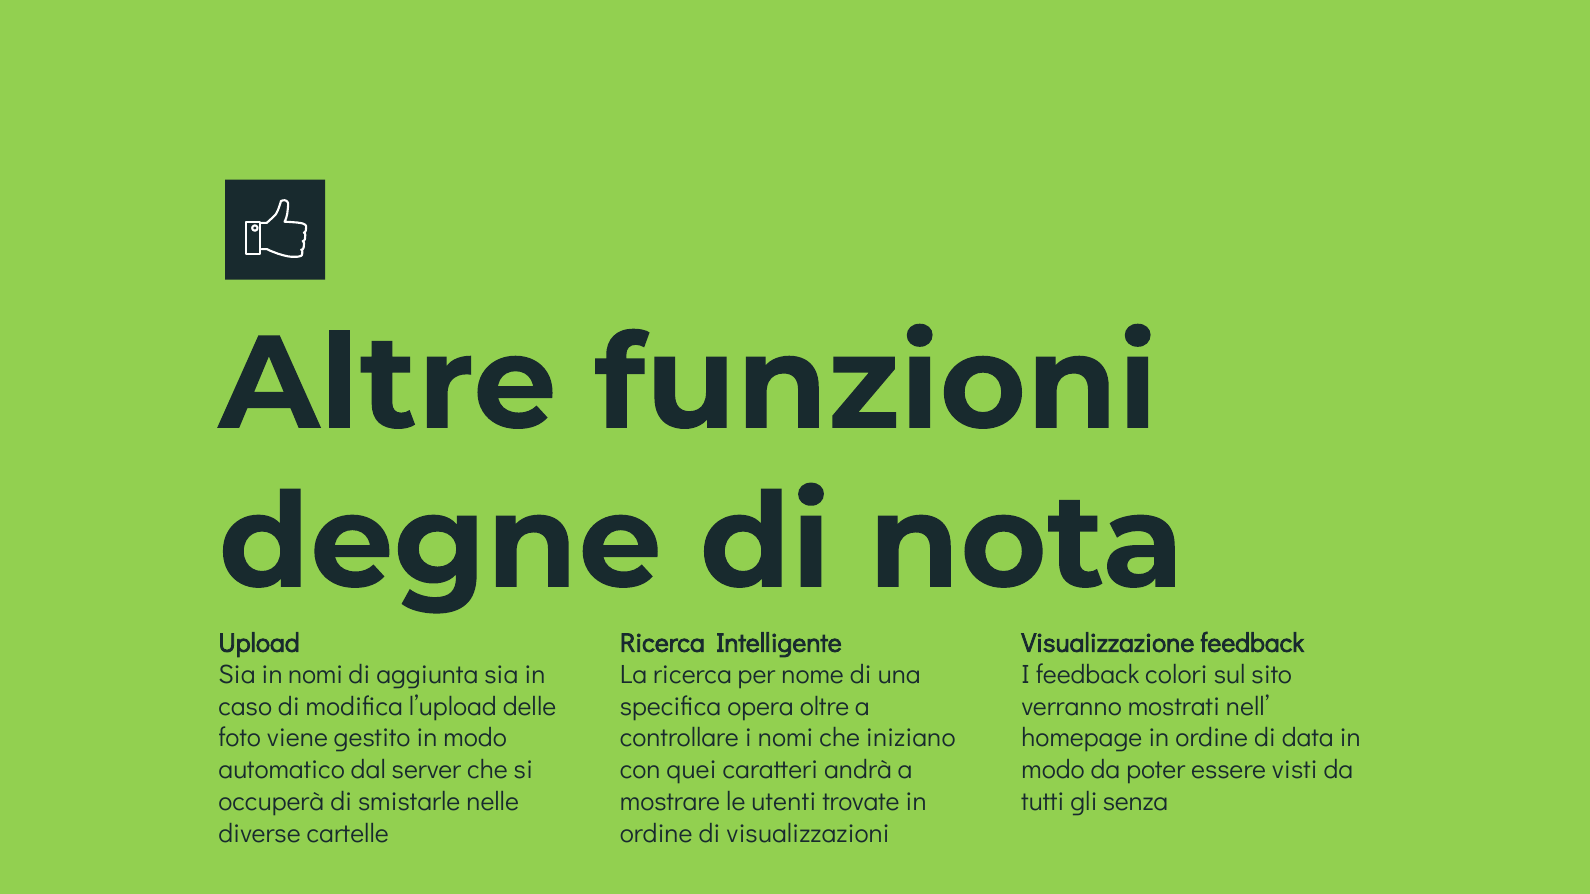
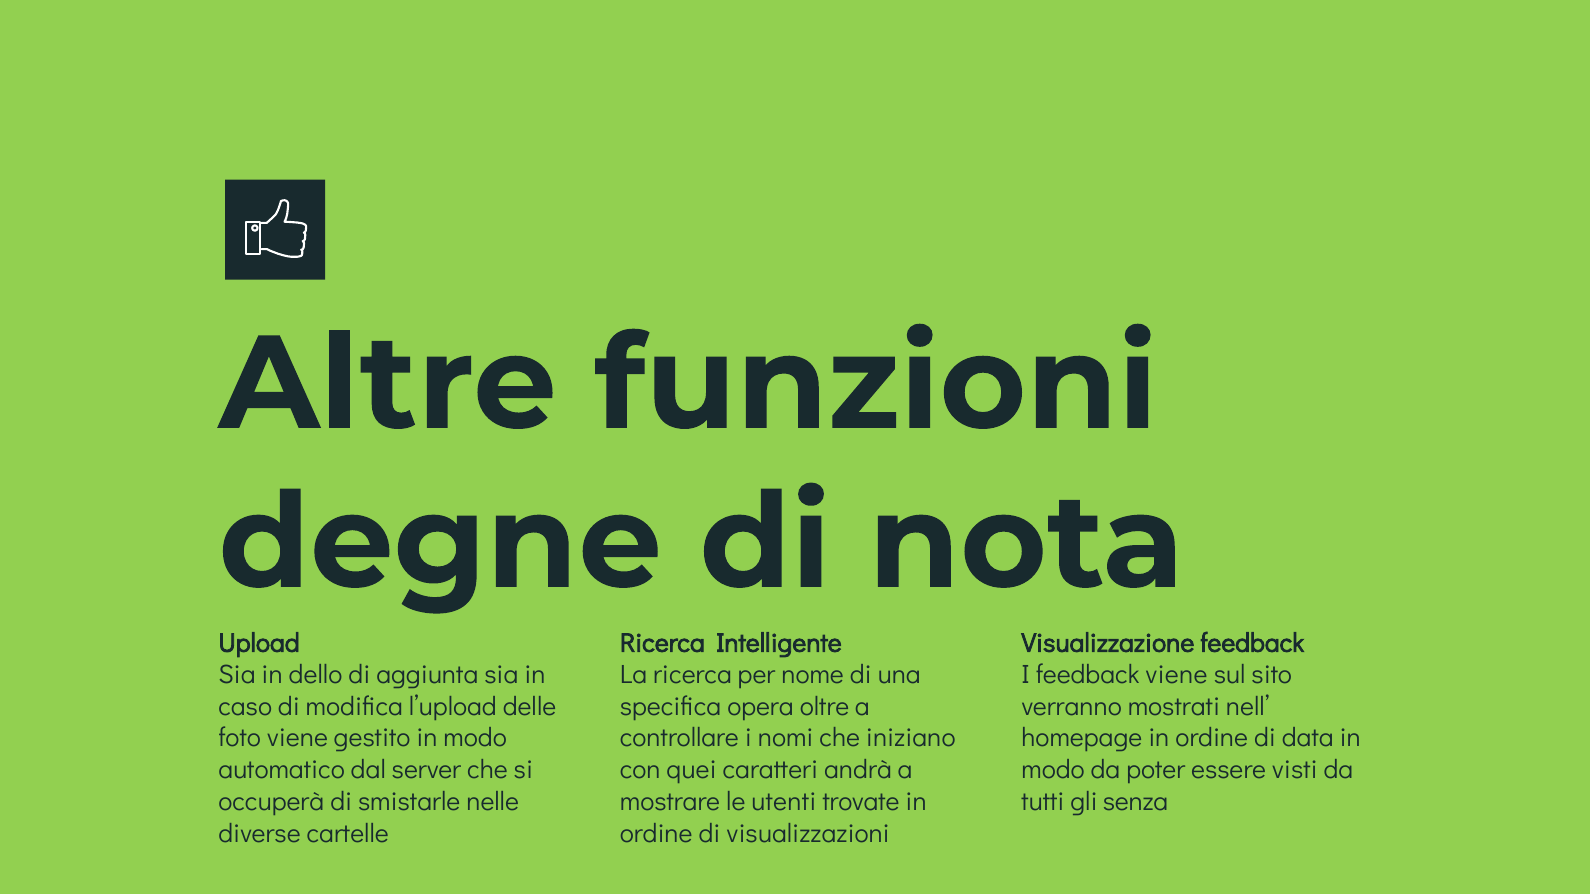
in nomi: nomi -> dello
feedback colori: colori -> viene
